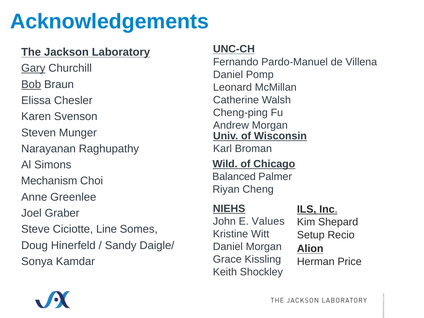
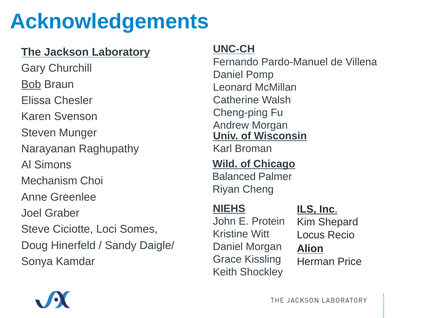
Gary underline: present -> none
Values: Values -> Protein
Line: Line -> Loci
Setup: Setup -> Locus
